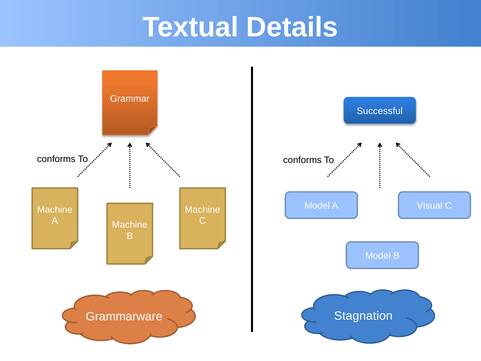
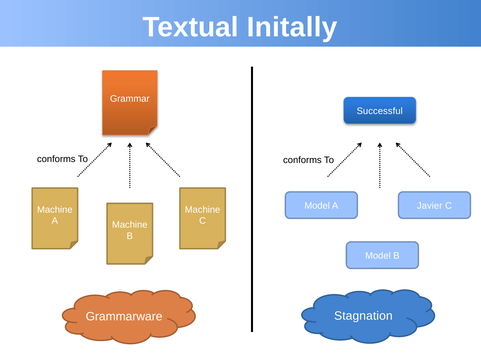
Details: Details -> Initally
Visual: Visual -> Javier
